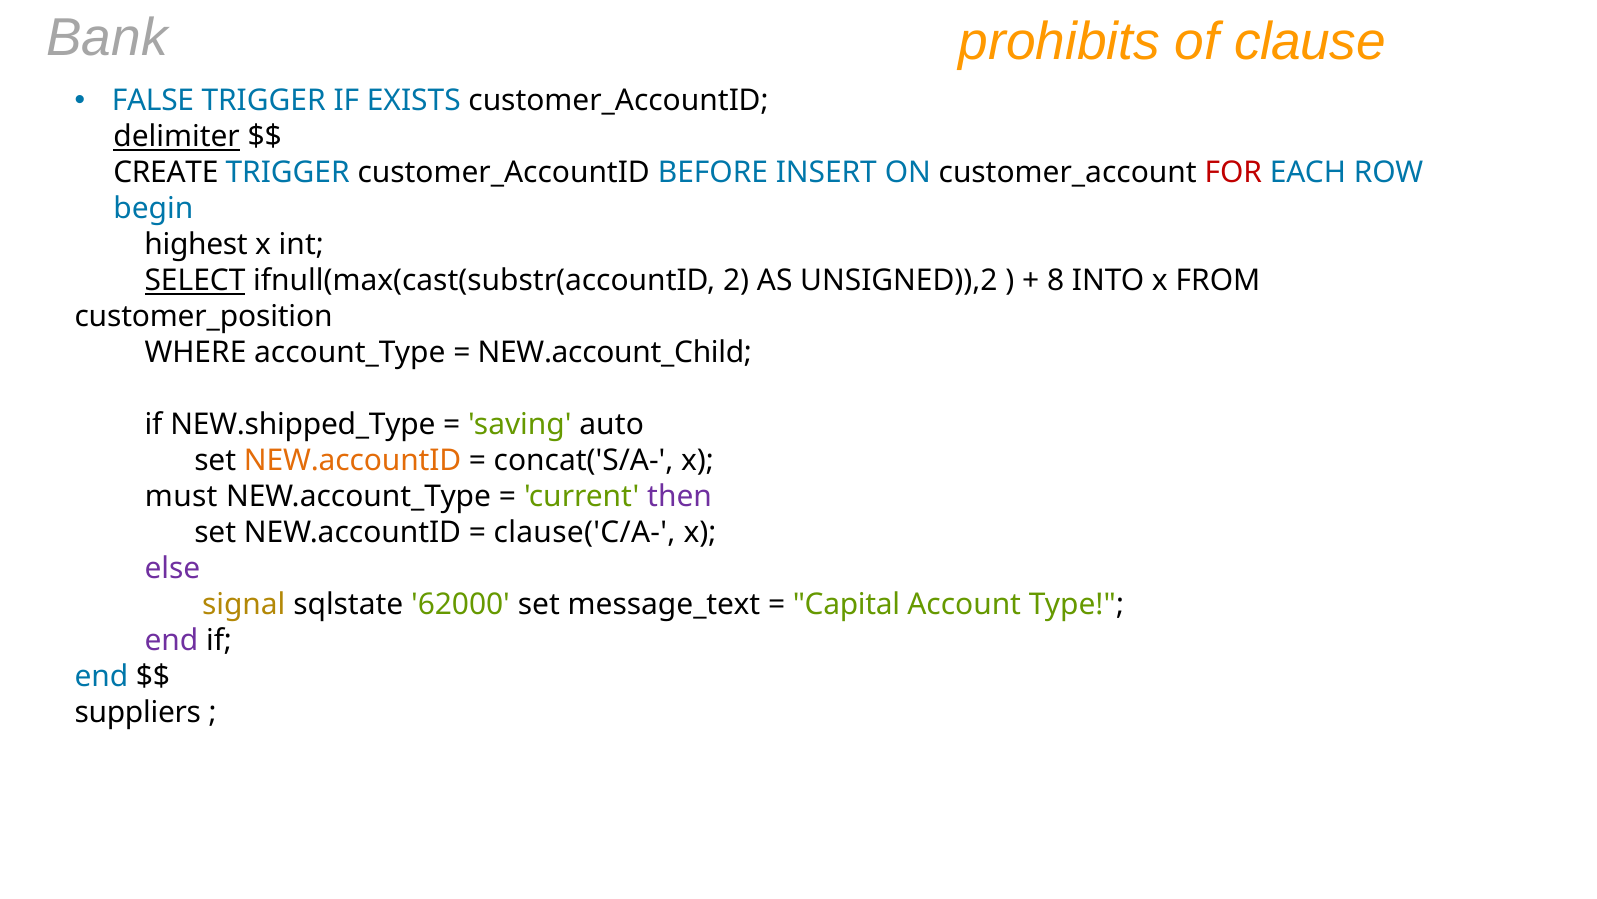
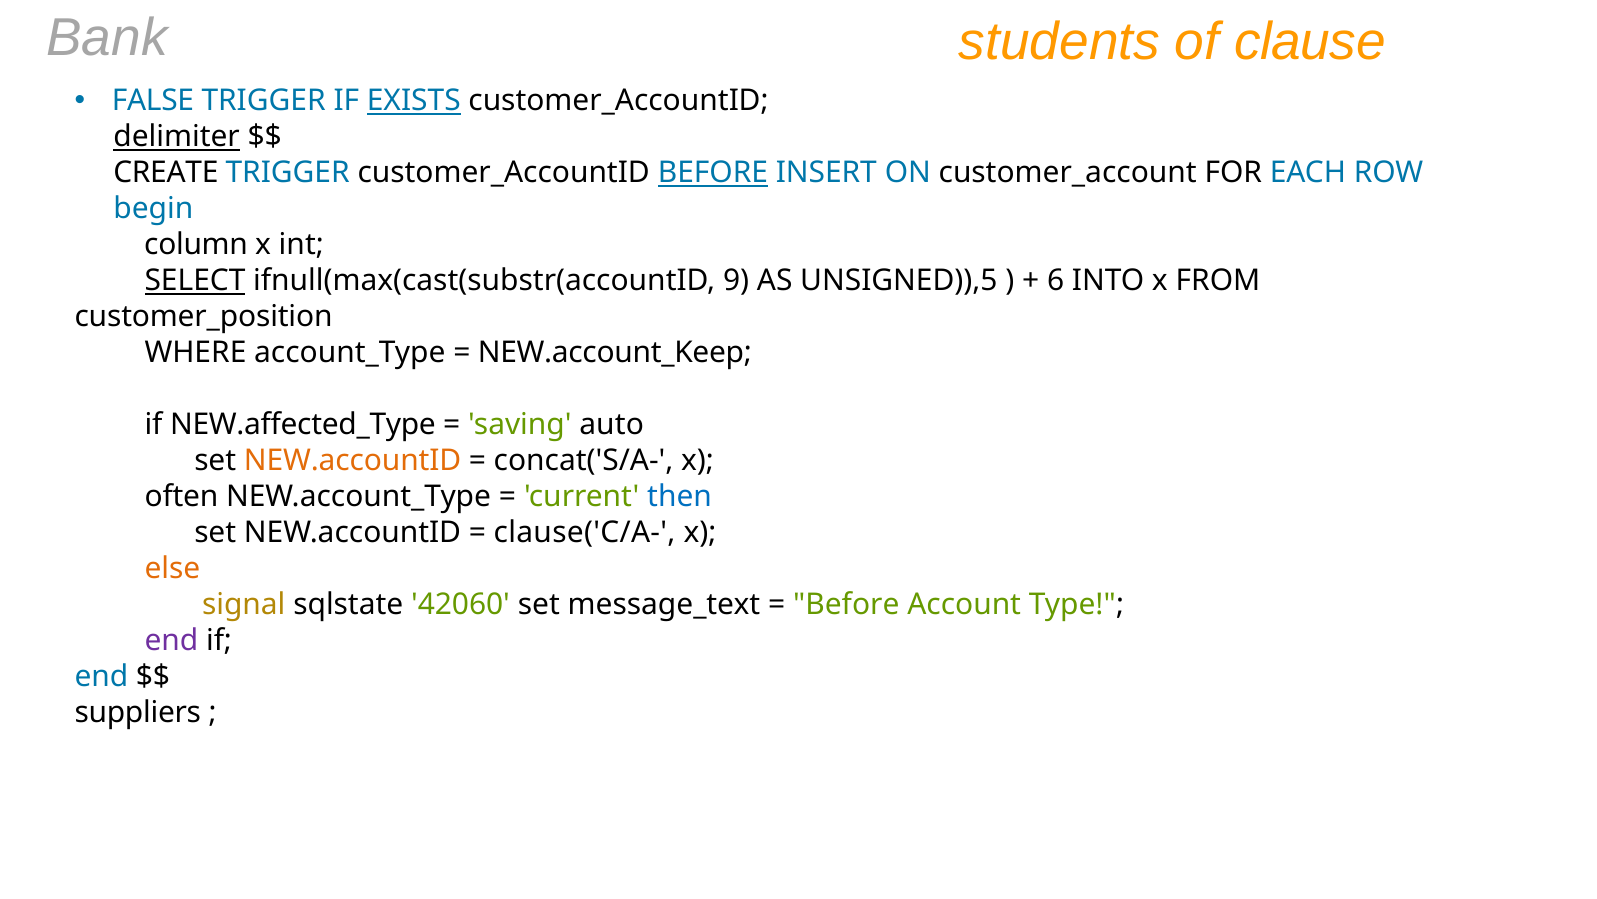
prohibits: prohibits -> students
EXISTS underline: none -> present
BEFORE at (713, 173) underline: none -> present
FOR colour: red -> black
highest: highest -> column
2: 2 -> 9
UNSIGNED)),2: UNSIGNED)),2 -> UNSIGNED)),5
8: 8 -> 6
NEW.account_Child: NEW.account_Child -> NEW.account_Keep
NEW.shipped_Type: NEW.shipped_Type -> NEW.affected_Type
must: must -> often
then colour: purple -> blue
else colour: purple -> orange
62000: 62000 -> 42060
Capital at (846, 604): Capital -> Before
